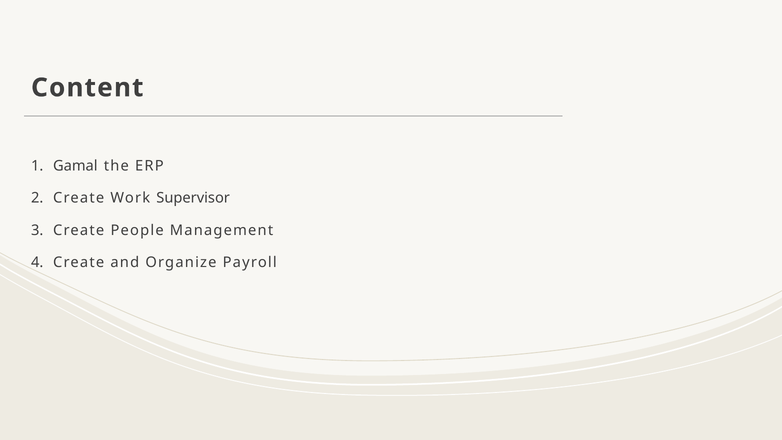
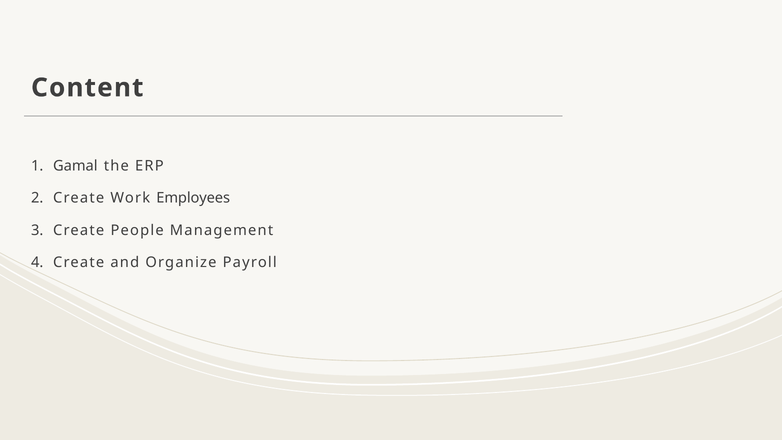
Supervisor: Supervisor -> Employees
